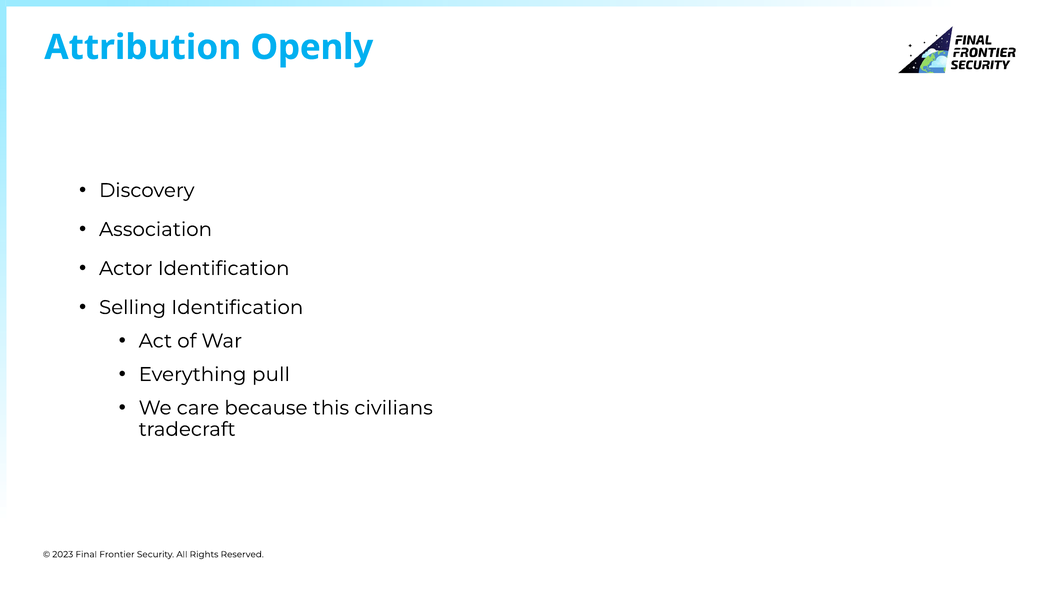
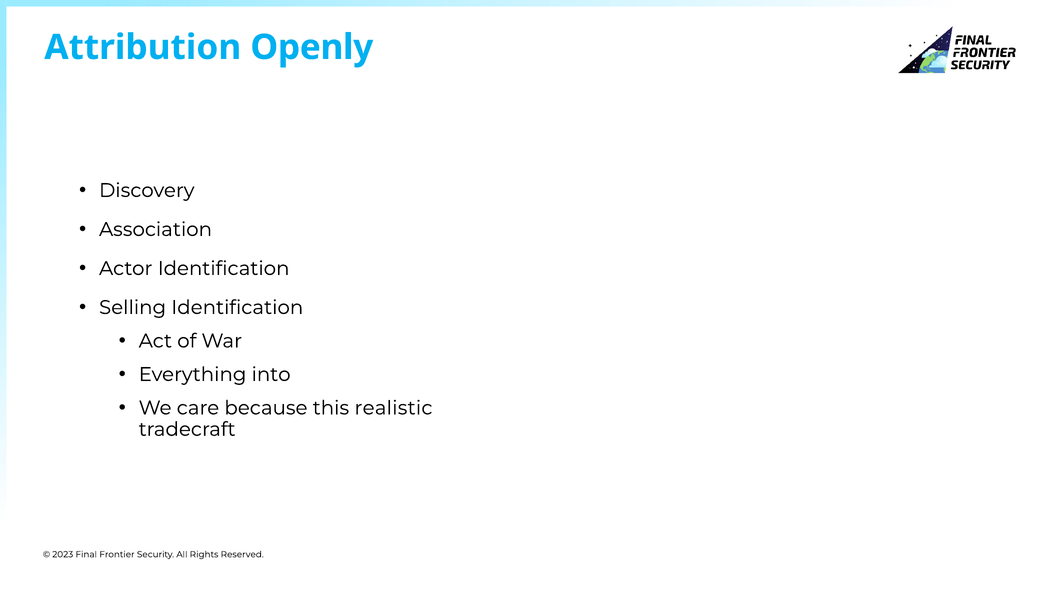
pull: pull -> into
civilians: civilians -> realistic
